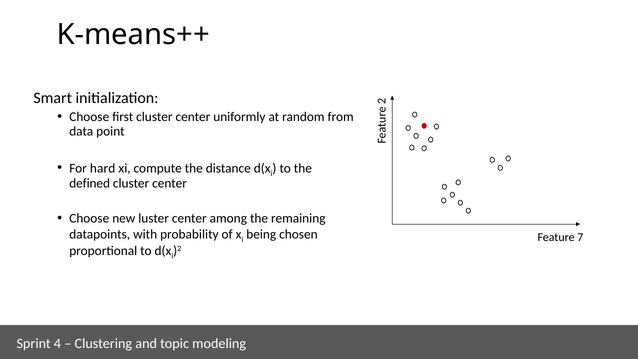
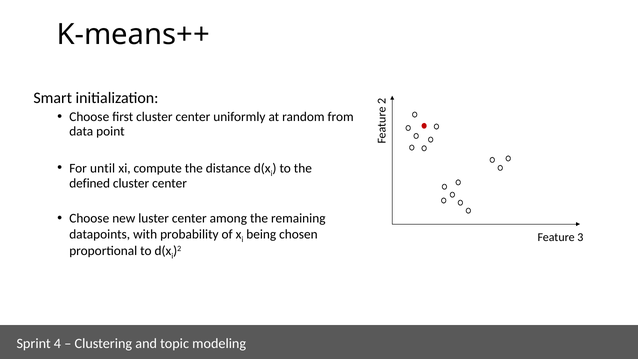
hard: hard -> until
7: 7 -> 3
